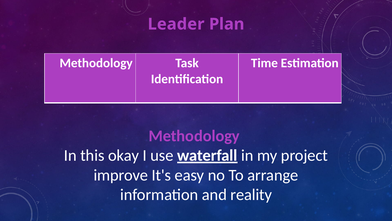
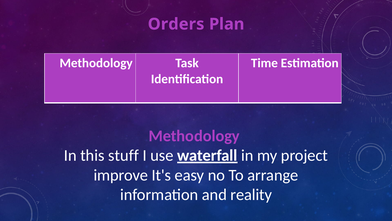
Leader: Leader -> Orders
okay: okay -> stuff
